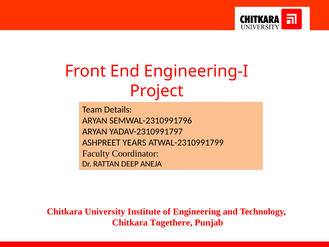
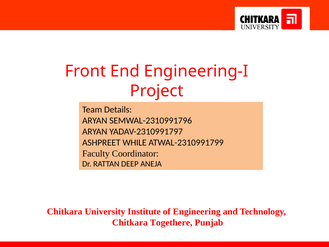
YEARS: YEARS -> WHILE
